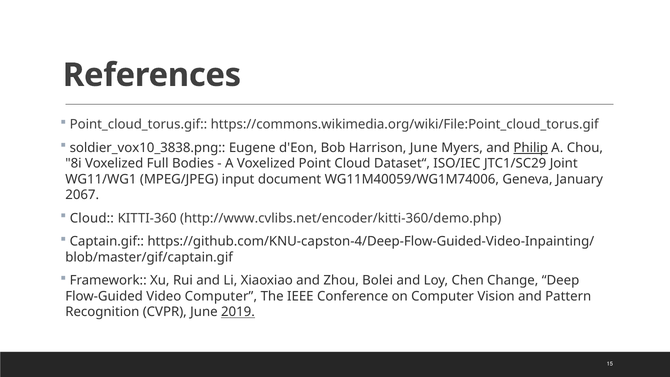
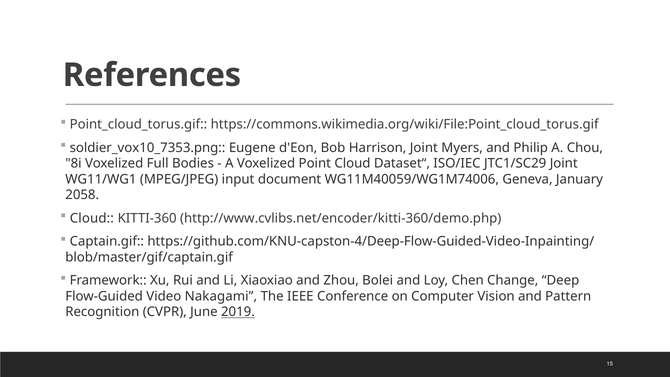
soldier_vox10_3838.png: soldier_vox10_3838.png -> soldier_vox10_7353.png
Harrison June: June -> Joint
Philip underline: present -> none
2067: 2067 -> 2058
Video Computer: Computer -> Nakagami
